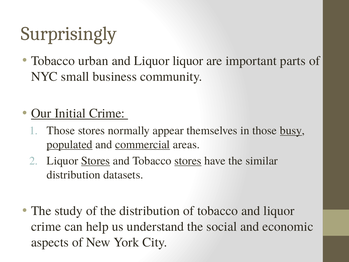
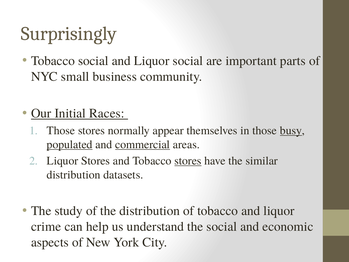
Tobacco urban: urban -> social
Liquor liquor: liquor -> social
Initial Crime: Crime -> Races
Stores at (96, 161) underline: present -> none
